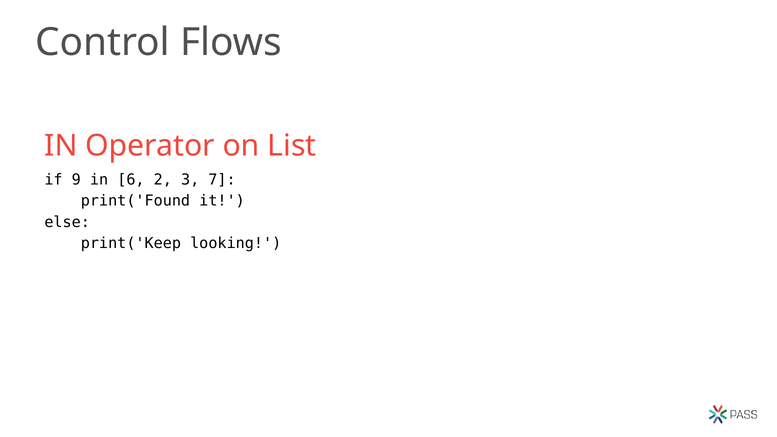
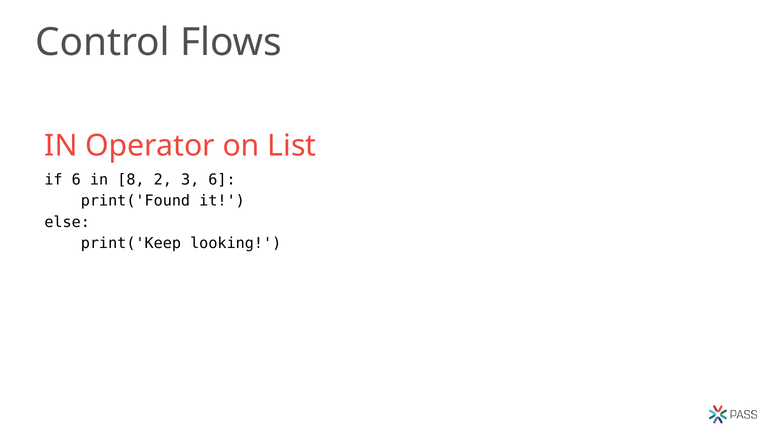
if 9: 9 -> 6
6: 6 -> 8
3 7: 7 -> 6
